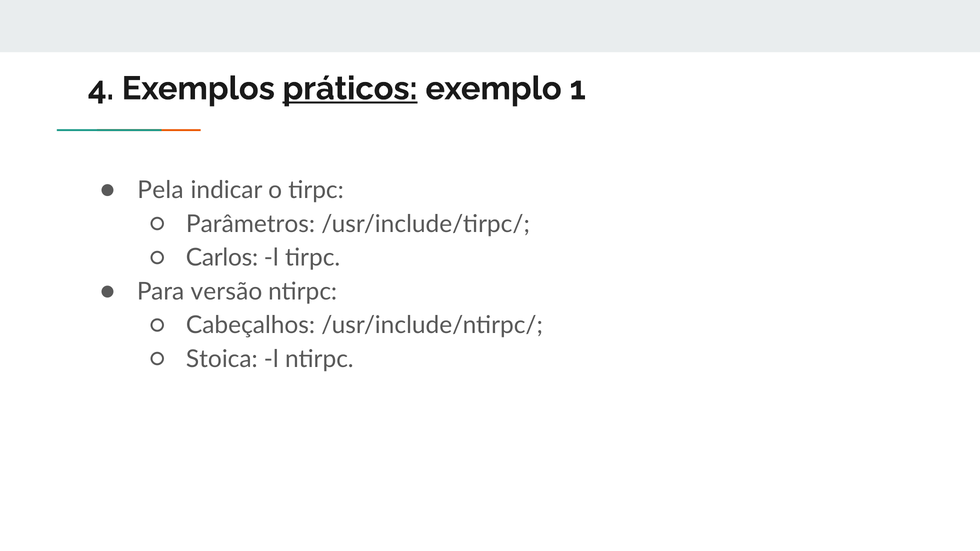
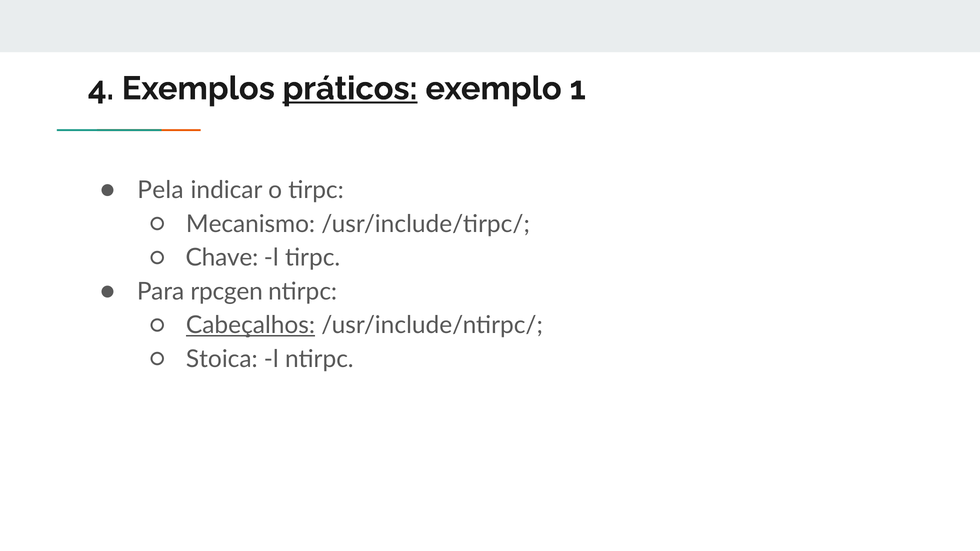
Parâmetros: Parâmetros -> Mecanismo
Carlos: Carlos -> Chave
versão: versão -> rpcgen
Cabeçalhos underline: none -> present
